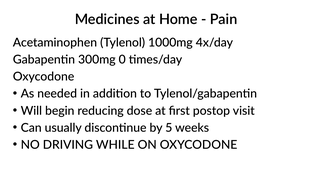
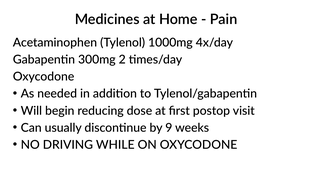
0: 0 -> 2
5: 5 -> 9
